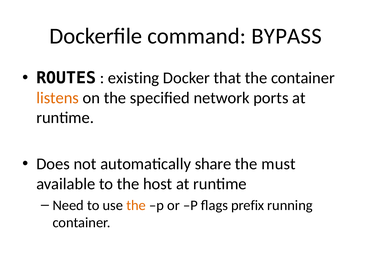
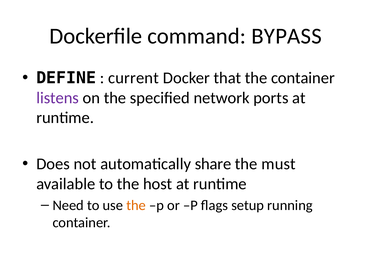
ROUTES: ROUTES -> DEFINE
existing: existing -> current
listens colour: orange -> purple
prefix: prefix -> setup
